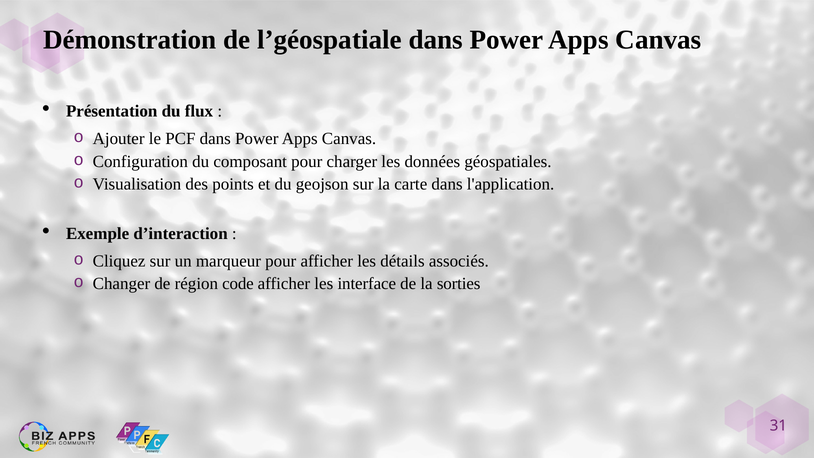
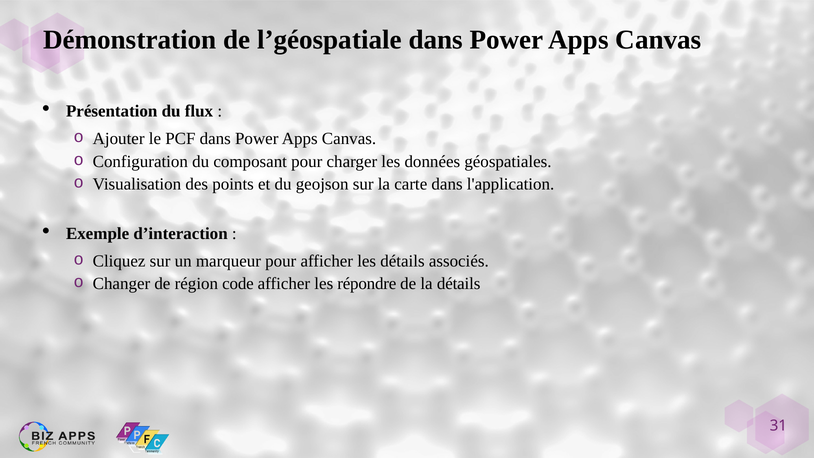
interface: interface -> répondre
la sorties: sorties -> détails
